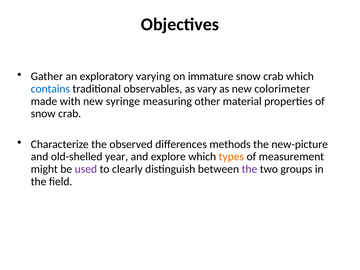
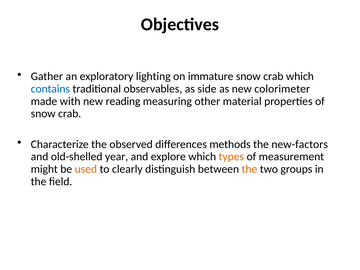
varying: varying -> lighting
vary: vary -> side
syringe: syringe -> reading
new-picture: new-picture -> new-factors
used colour: purple -> orange
the at (249, 169) colour: purple -> orange
